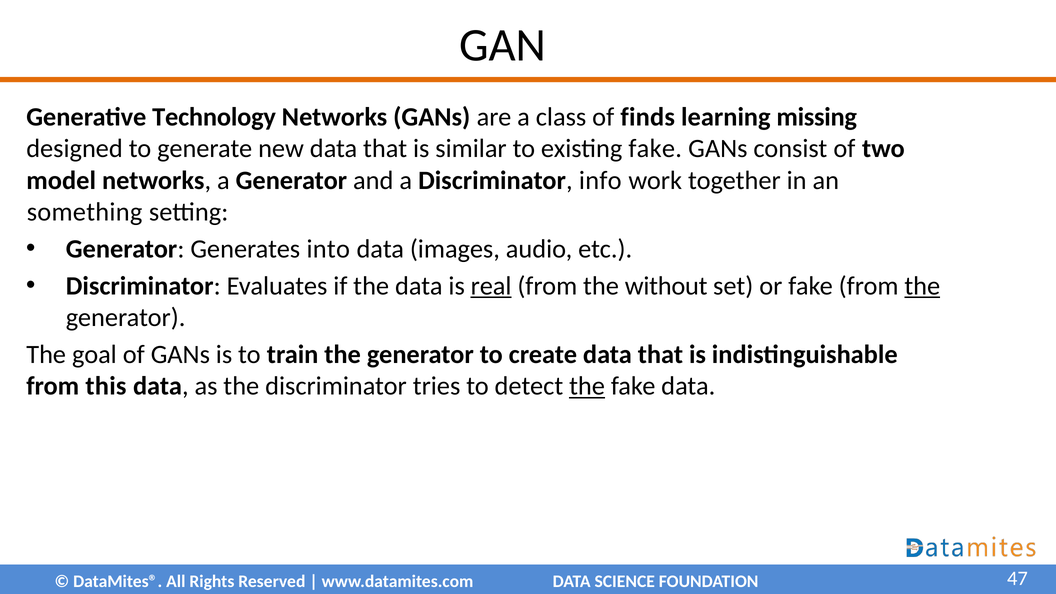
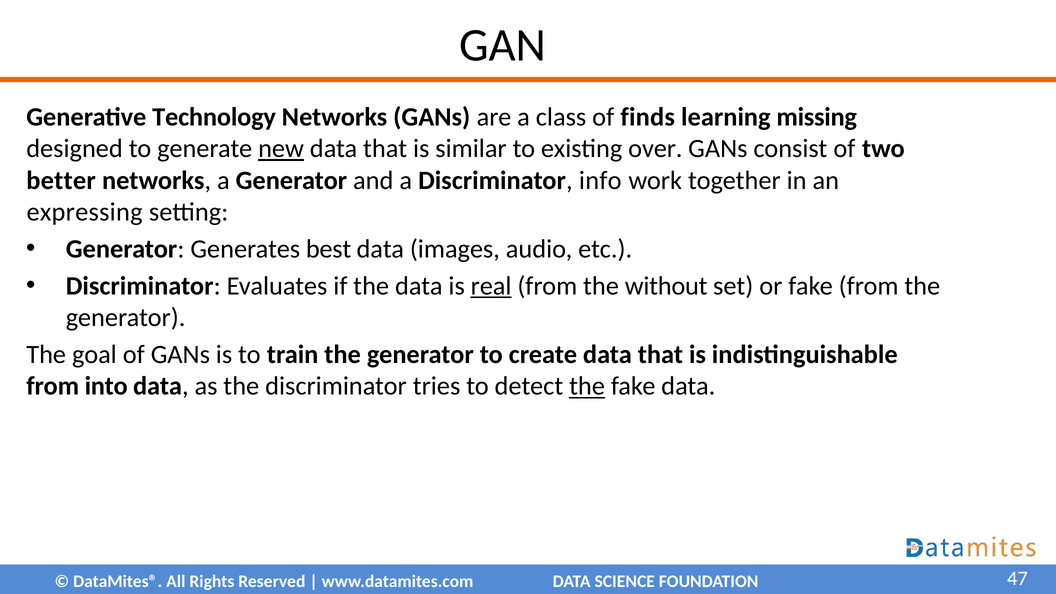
new underline: none -> present
existing fake: fake -> over
model: model -> better
something: something -> expressing
into: into -> best
the at (922, 286) underline: present -> none
this: this -> into
